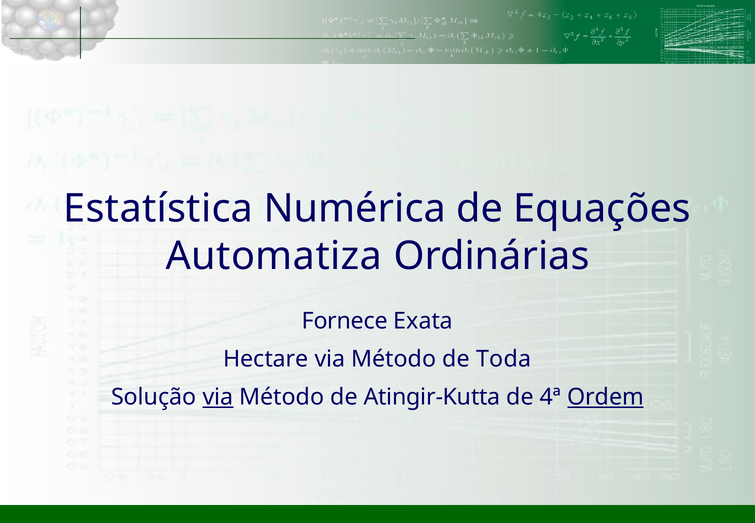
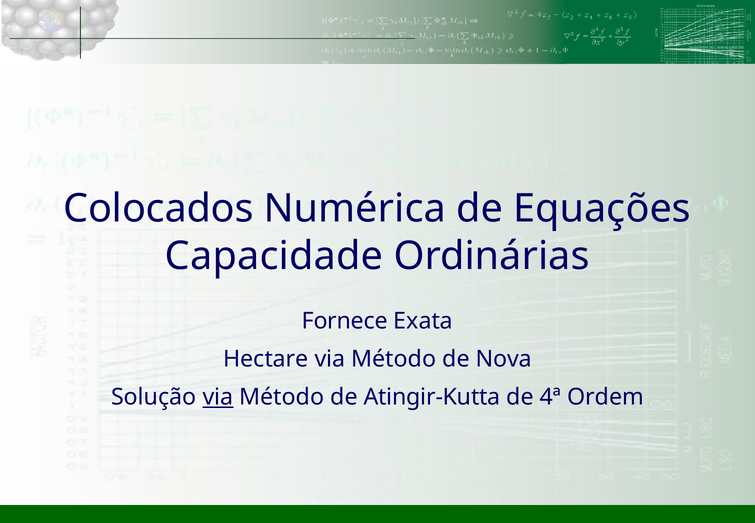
Estatística: Estatística -> Colocados
Automatiza: Automatiza -> Capacidade
Toda: Toda -> Nova
Ordem underline: present -> none
